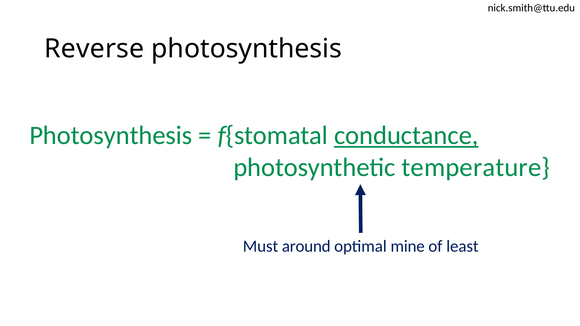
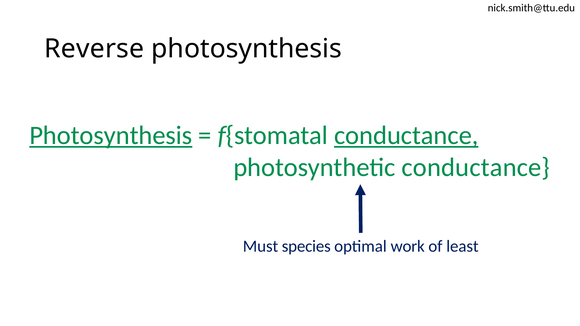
Photosynthesis at (111, 135) underline: none -> present
photosynthetic temperature: temperature -> conductance
around: around -> species
mine: mine -> work
